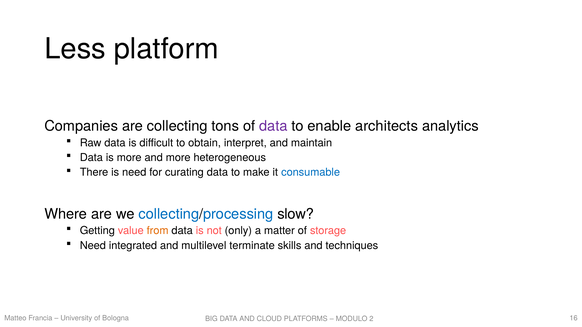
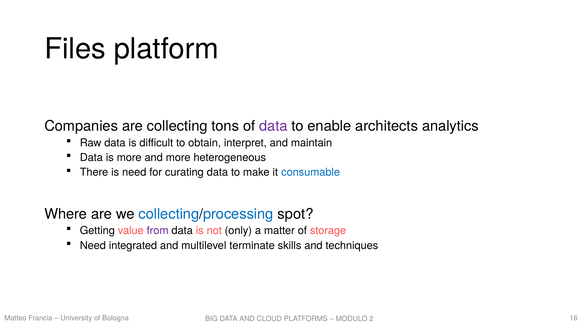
Less: Less -> Files
slow: slow -> spot
from colour: orange -> purple
